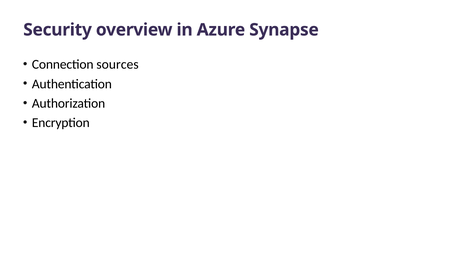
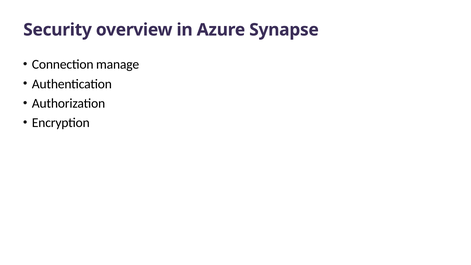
sources: sources -> manage
